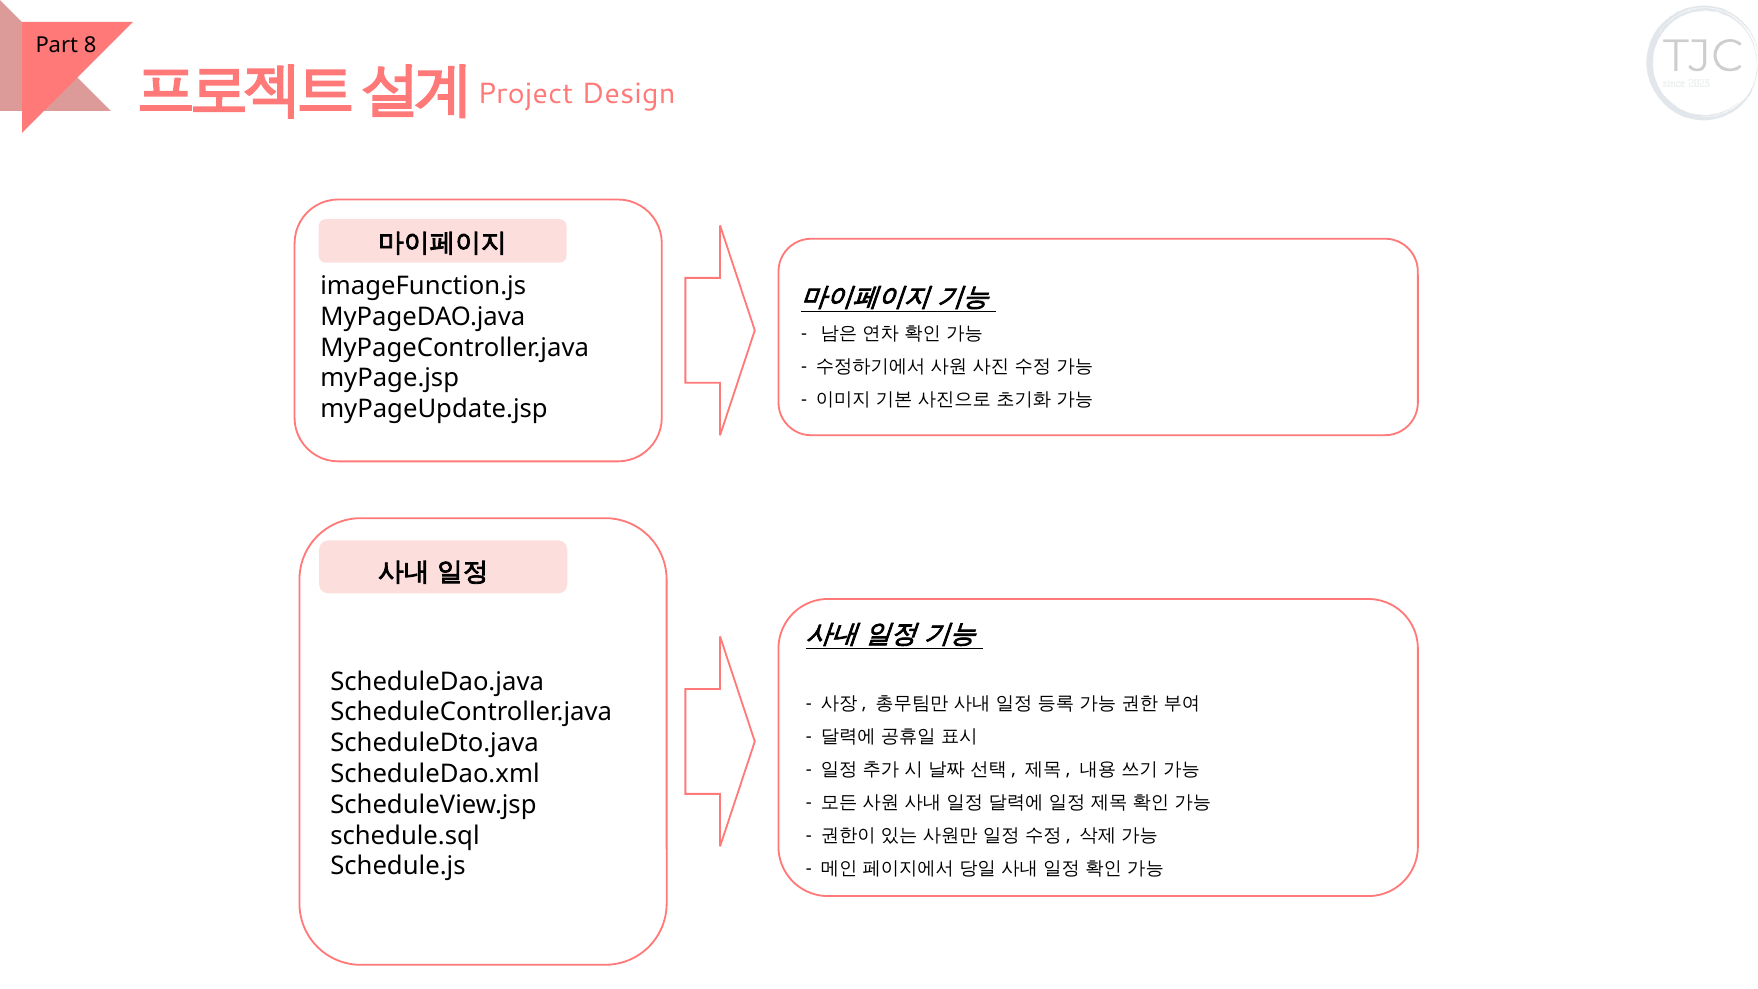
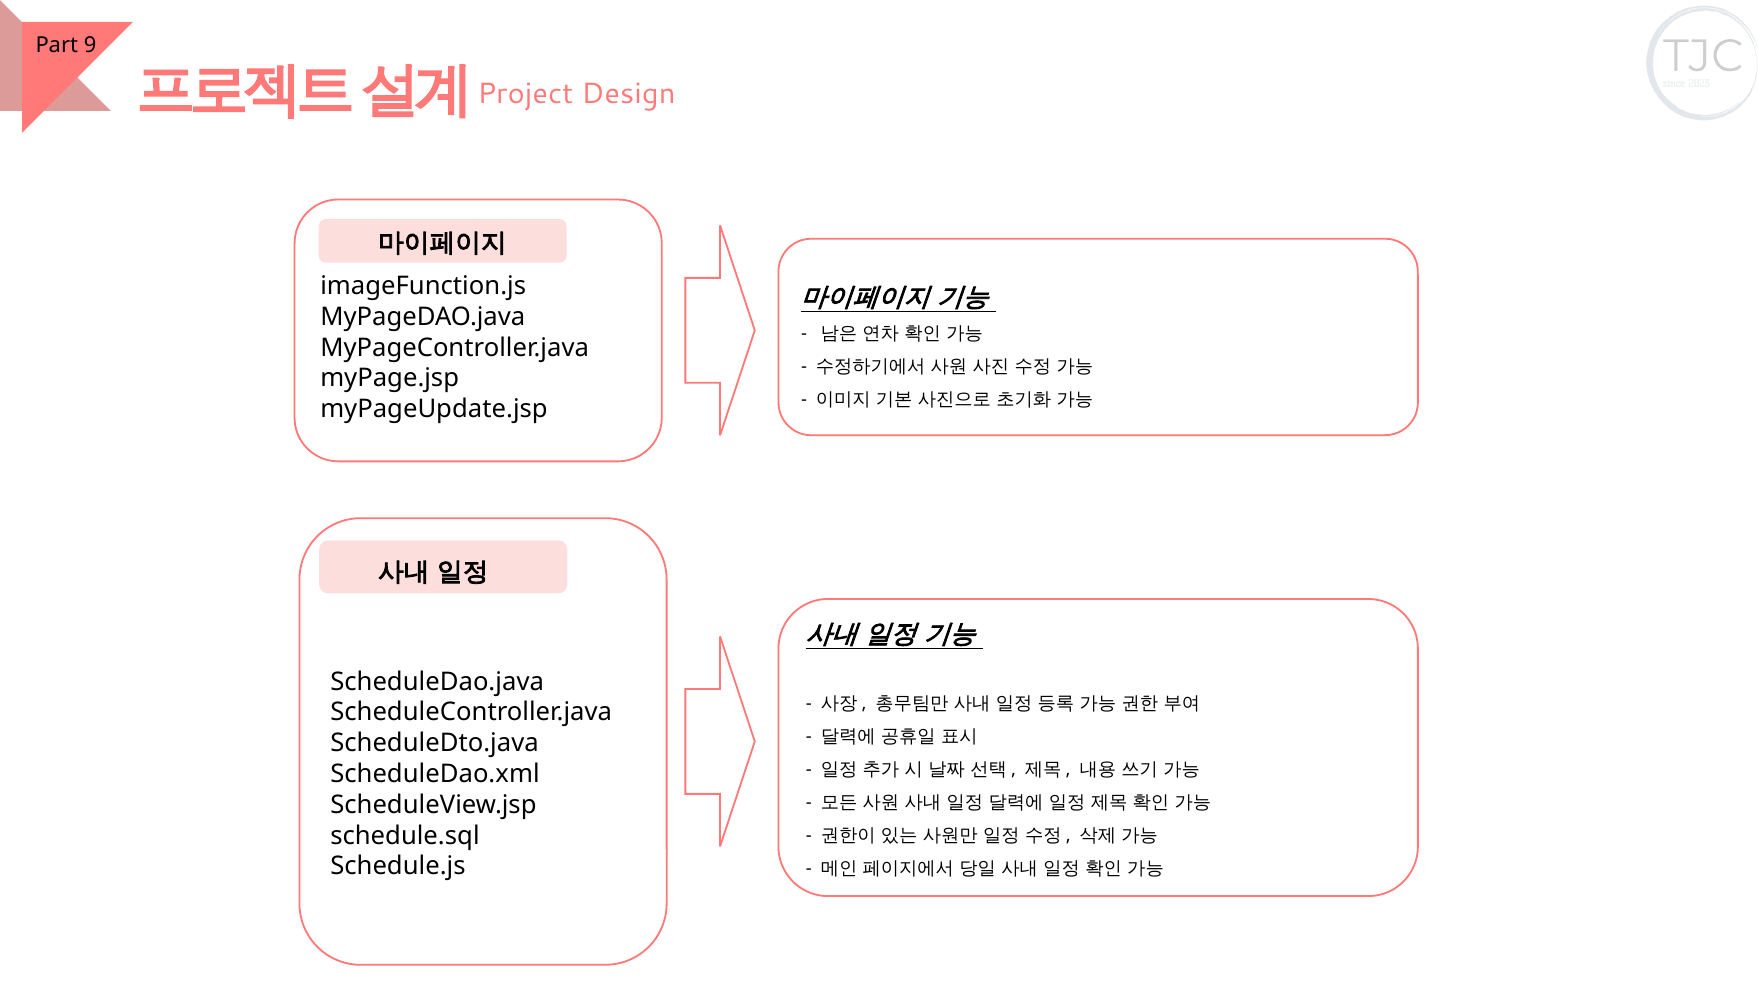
8: 8 -> 9
